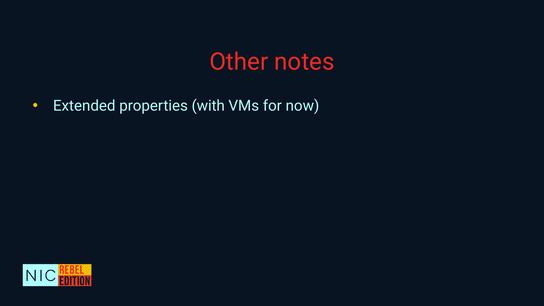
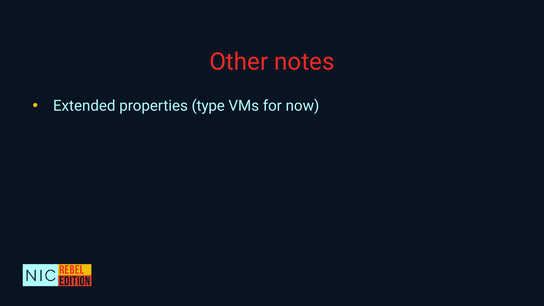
with: with -> type
